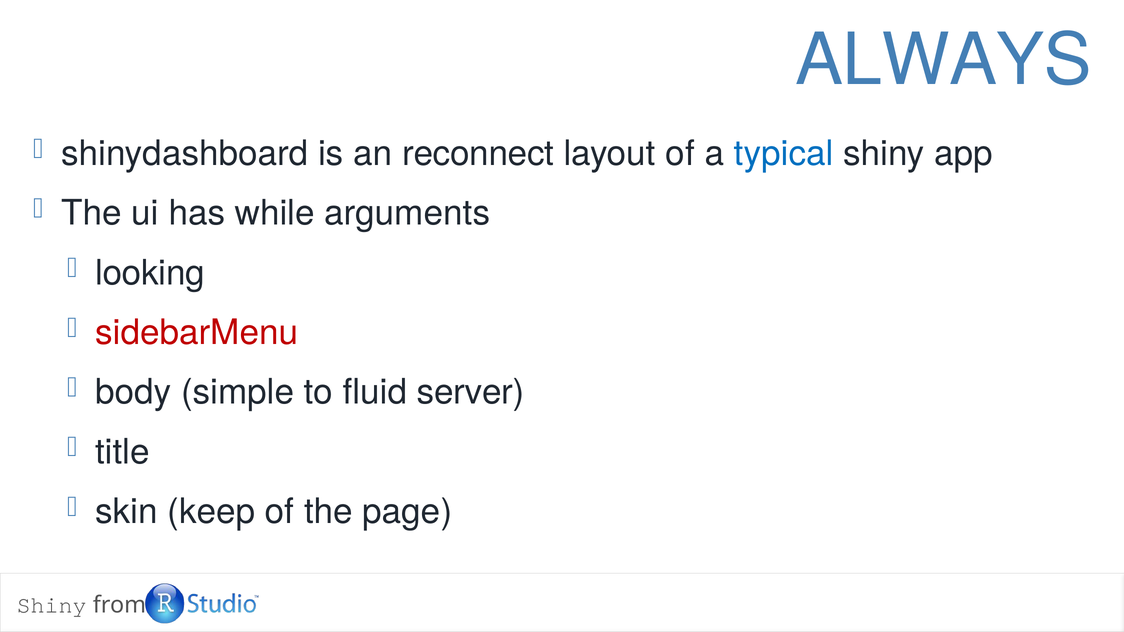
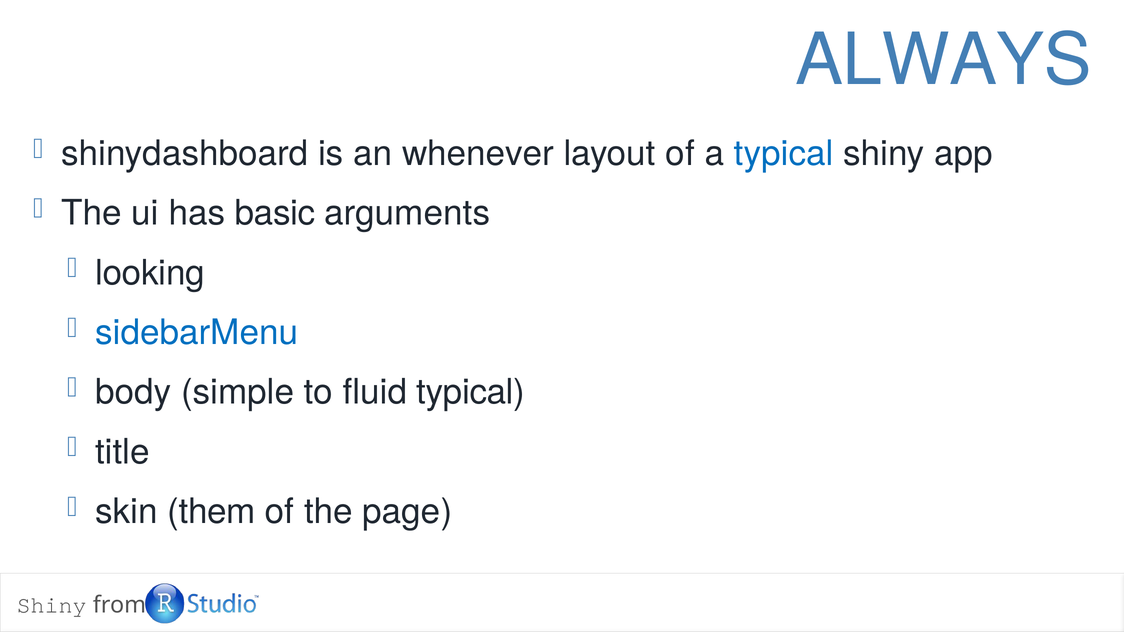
reconnect: reconnect -> whenever
while: while -> basic
sidebarMenu colour: red -> blue
fluid server: server -> typical
keep: keep -> them
